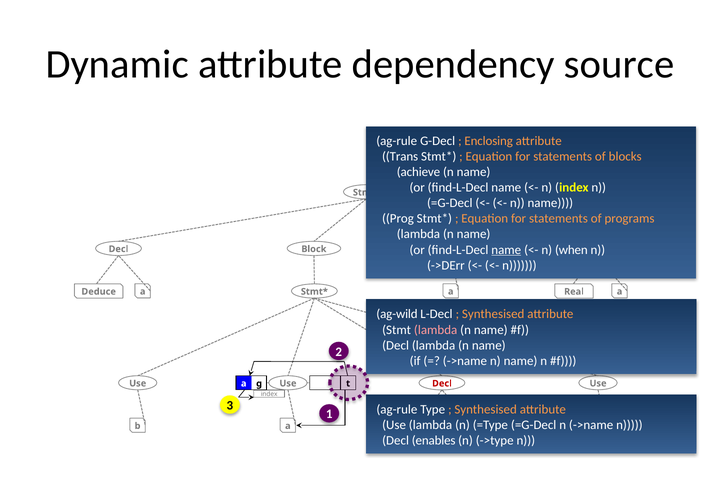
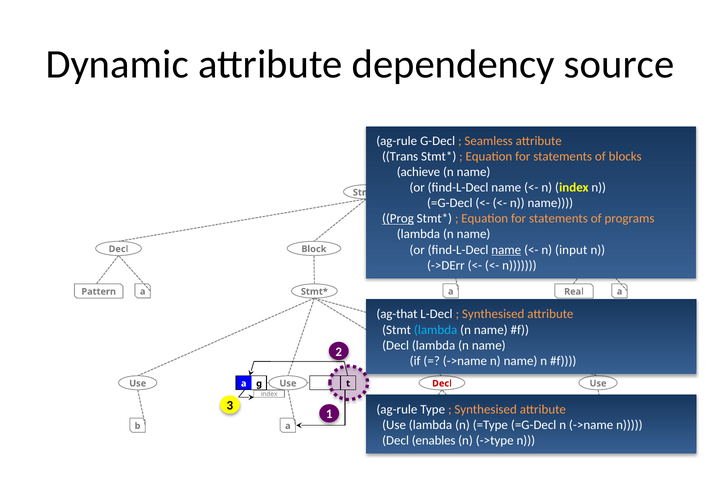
Enclosing: Enclosing -> Seamless
Prog at (398, 219) underline: none -> present
when: when -> input
Deduce: Deduce -> Pattern
ag-wild: ag-wild -> ag-that
lambda at (436, 330) colour: pink -> light blue
